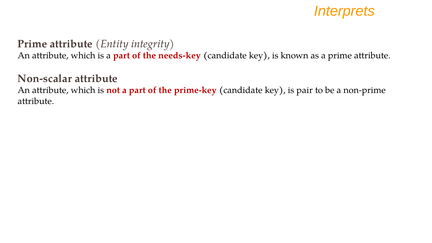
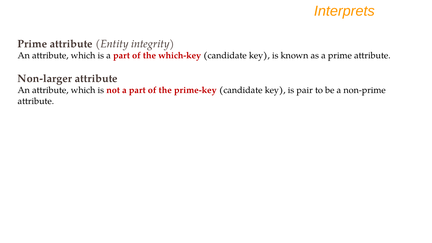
needs-key: needs-key -> which-key
Non-scalar: Non-scalar -> Non-larger
